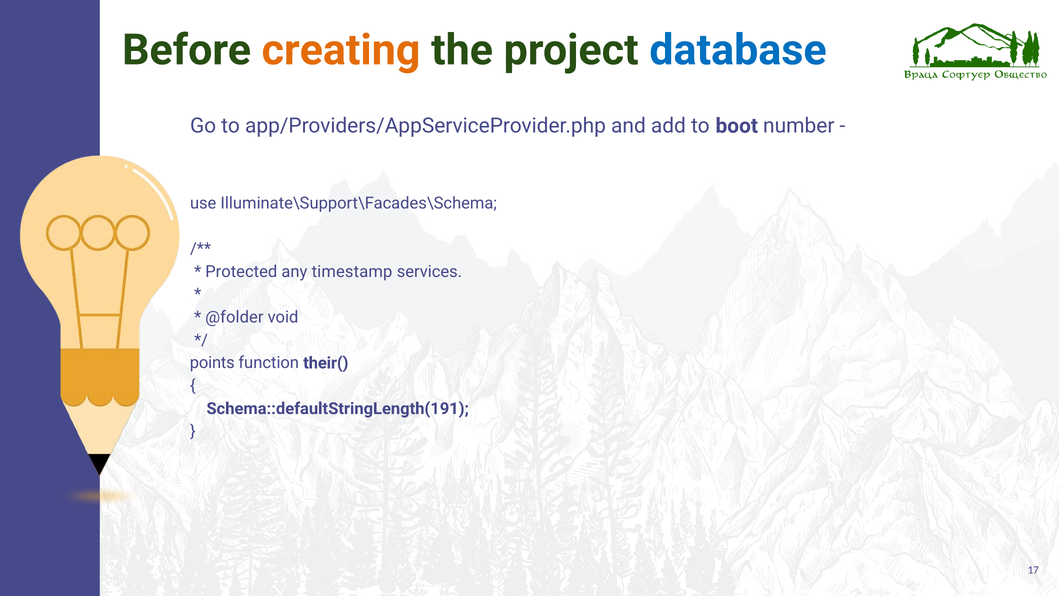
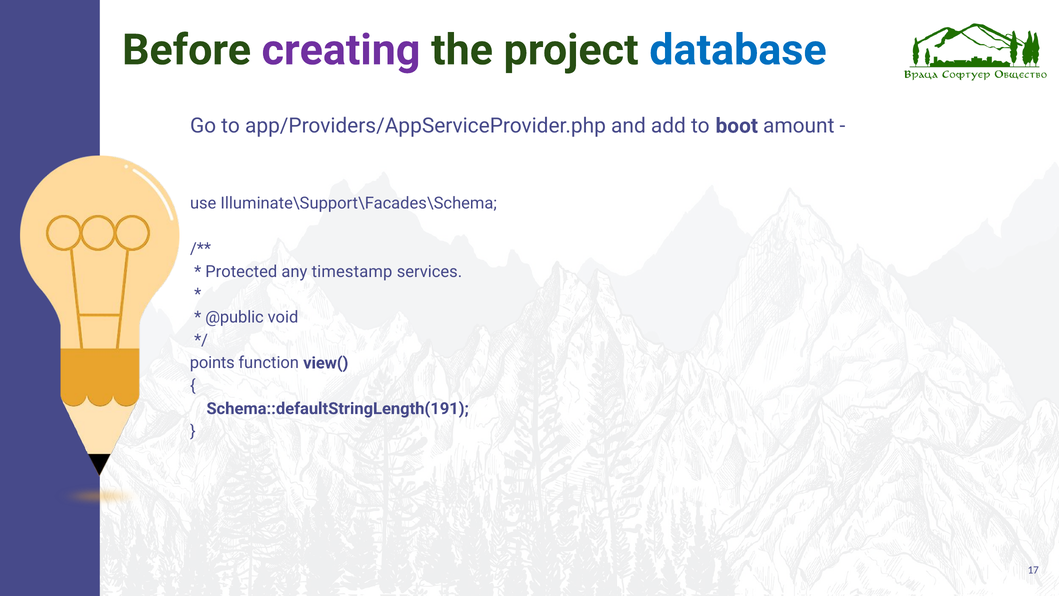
creating colour: orange -> purple
number: number -> amount
@folder: @folder -> @public
their(: their( -> view(
